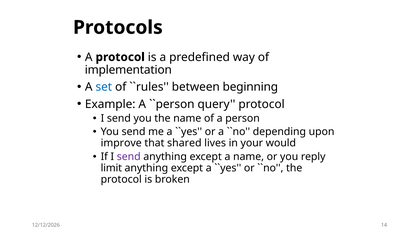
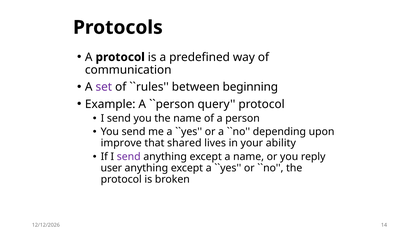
implementation: implementation -> communication
set colour: blue -> purple
would: would -> ability
limit: limit -> user
